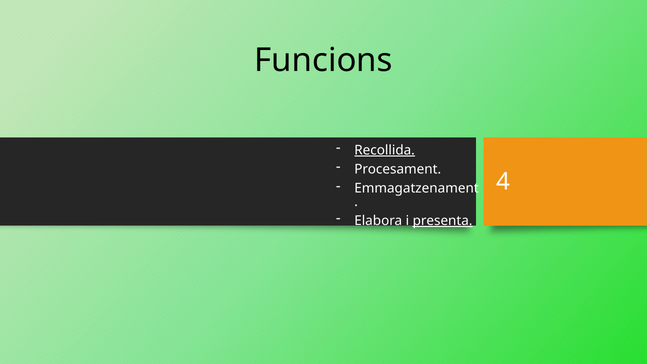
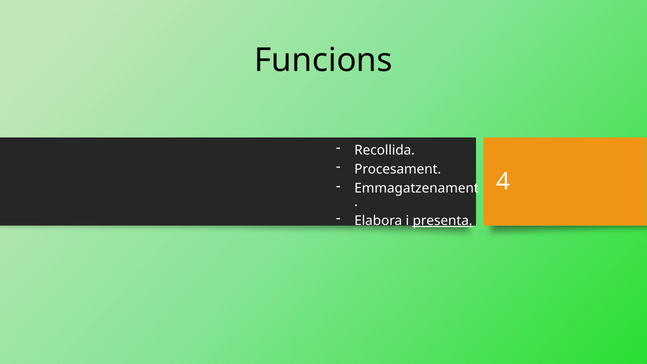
Recollida underline: present -> none
